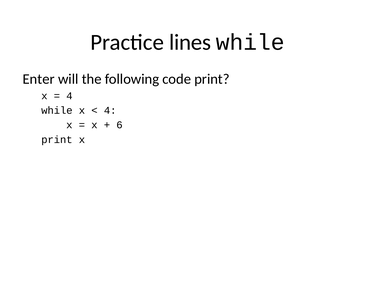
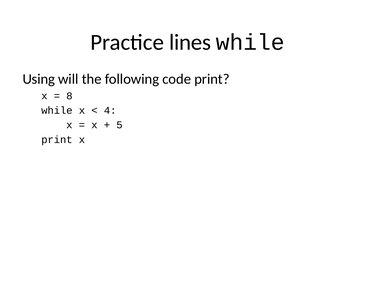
Enter: Enter -> Using
4 at (69, 96): 4 -> 8
6: 6 -> 5
